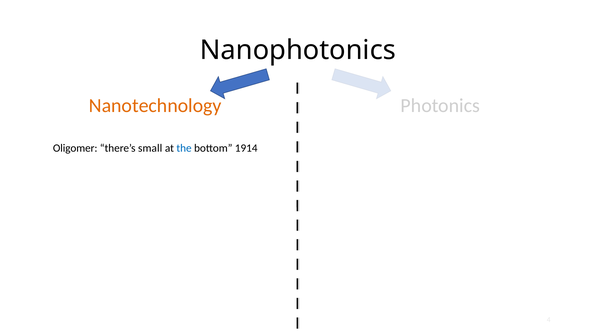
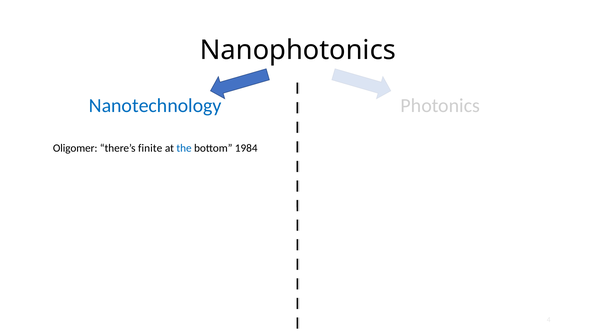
Nanotechnology colour: orange -> blue
small: small -> finite
1914: 1914 -> 1984
